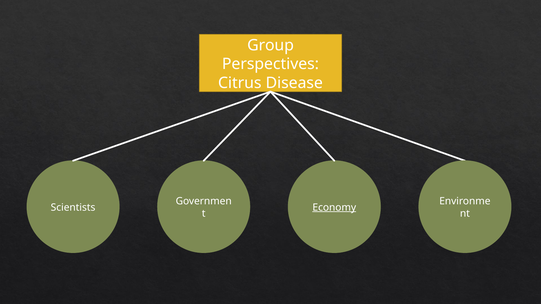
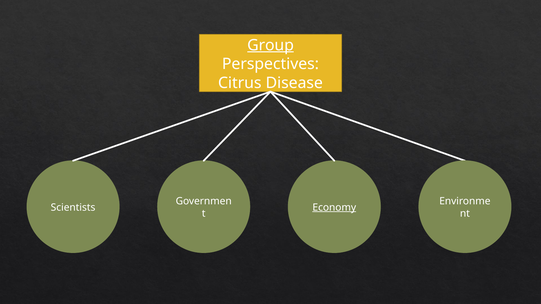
Group underline: none -> present
